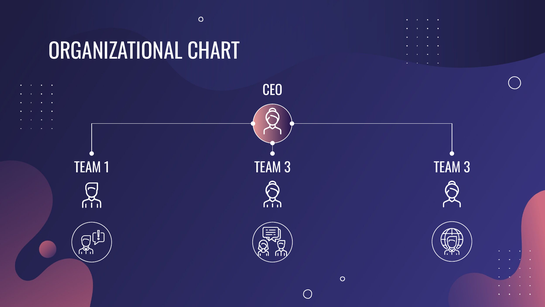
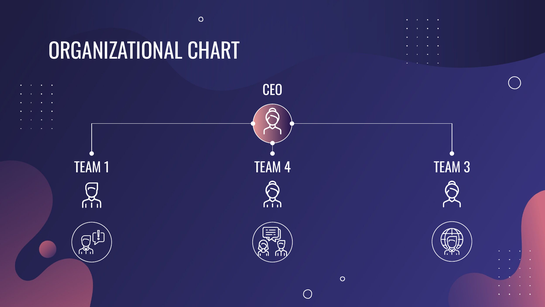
1 TEAM 3: 3 -> 4
